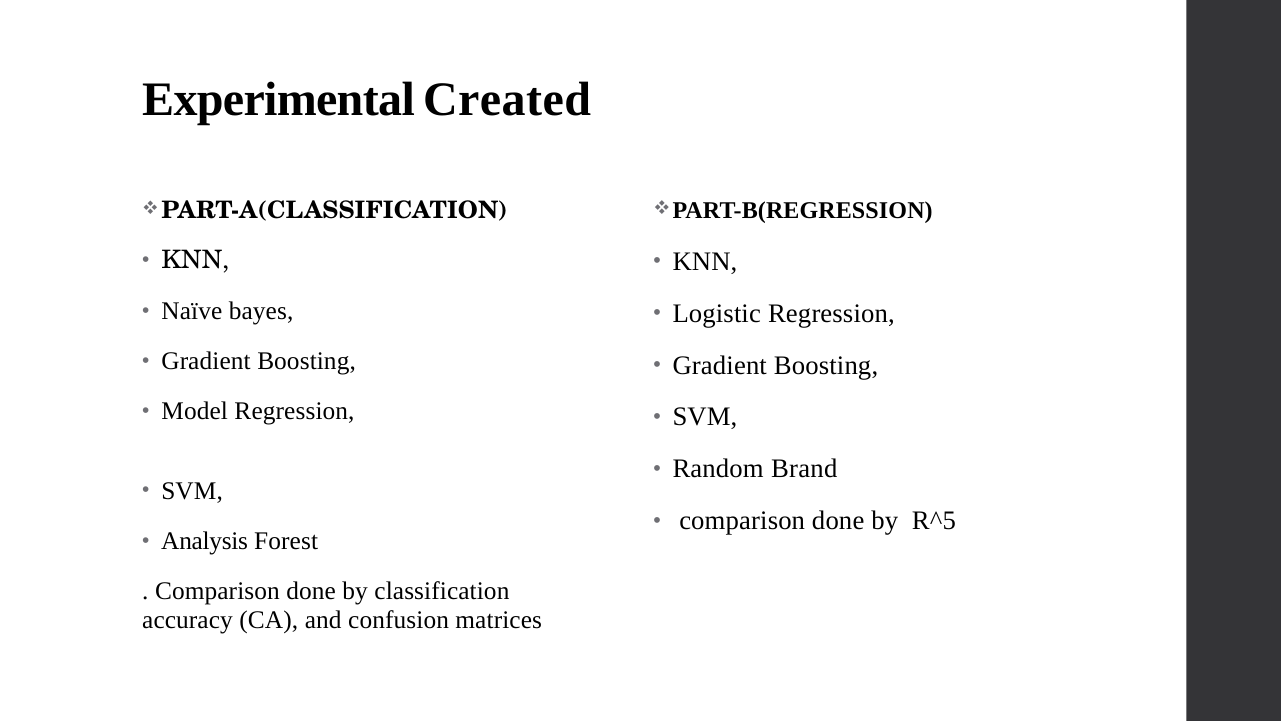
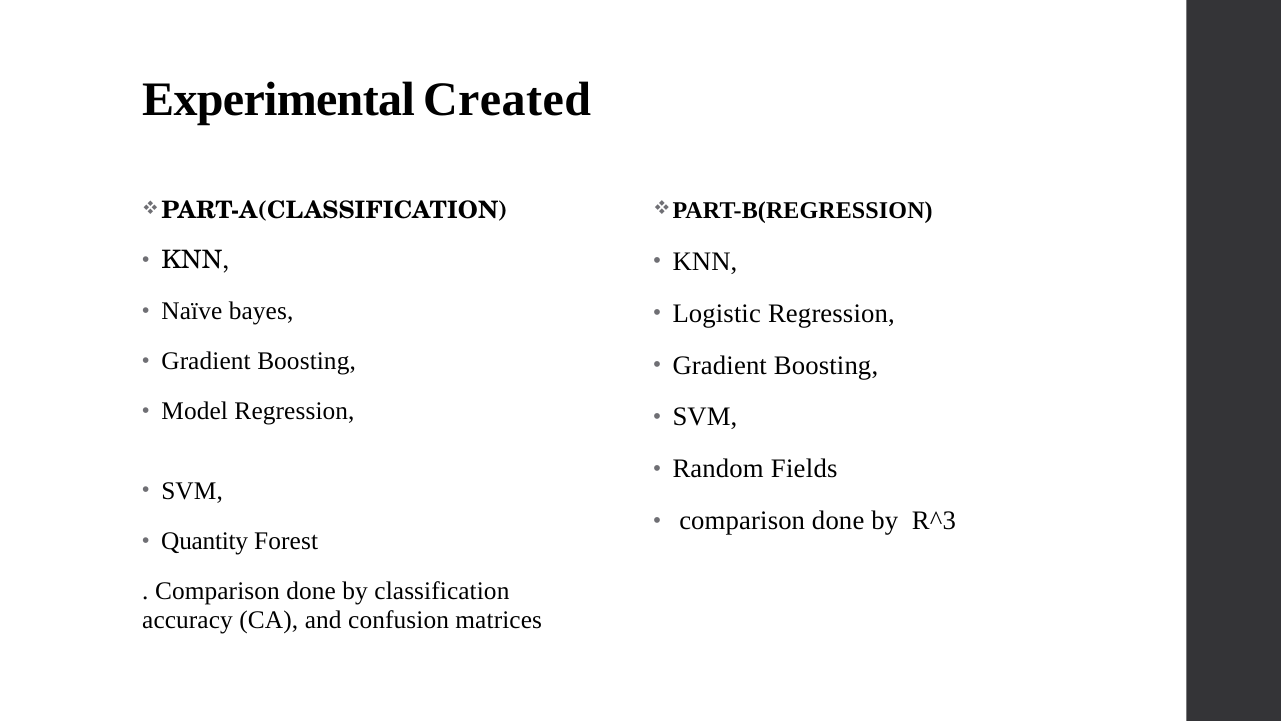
Brand: Brand -> Fields
R^5: R^5 -> R^3
Analysis: Analysis -> Quantity
